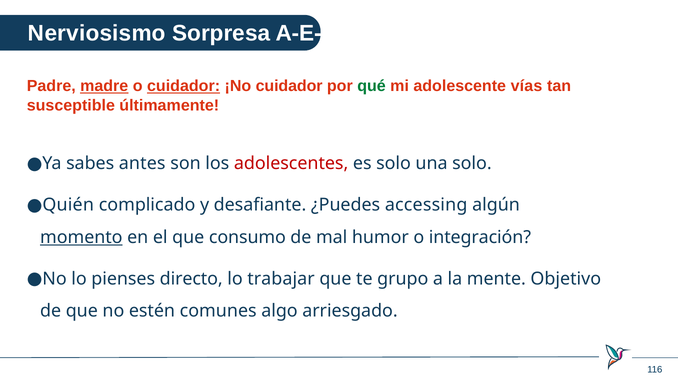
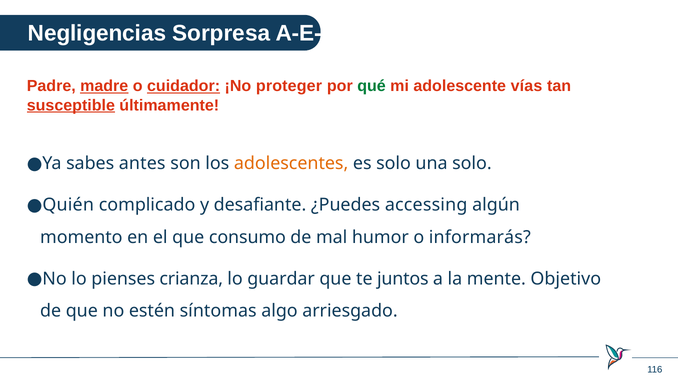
Nerviosismo: Nerviosismo -> Negligencias
¡No cuidador: cuidador -> proteger
susceptible underline: none -> present
adolescentes colour: red -> orange
momento underline: present -> none
integración: integración -> informarás
directo: directo -> crianza
trabajar: trabajar -> guardar
grupo: grupo -> juntos
comunes: comunes -> síntomas
